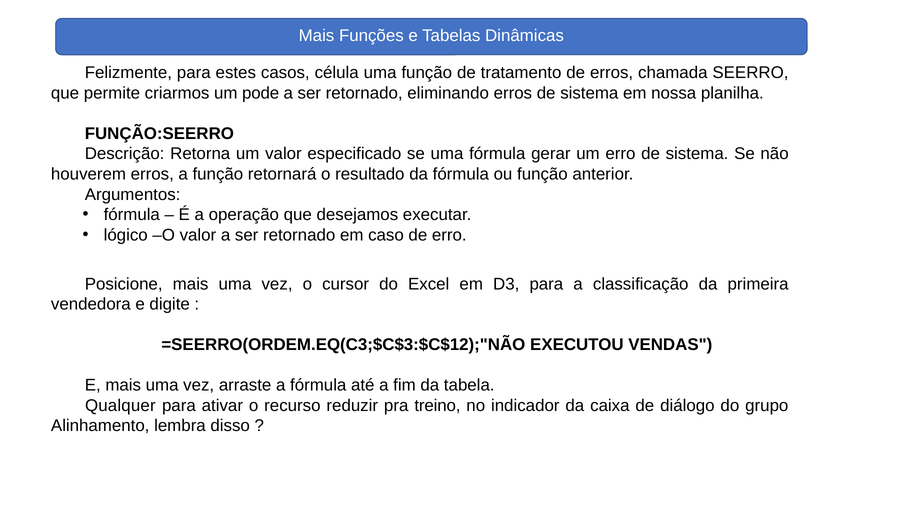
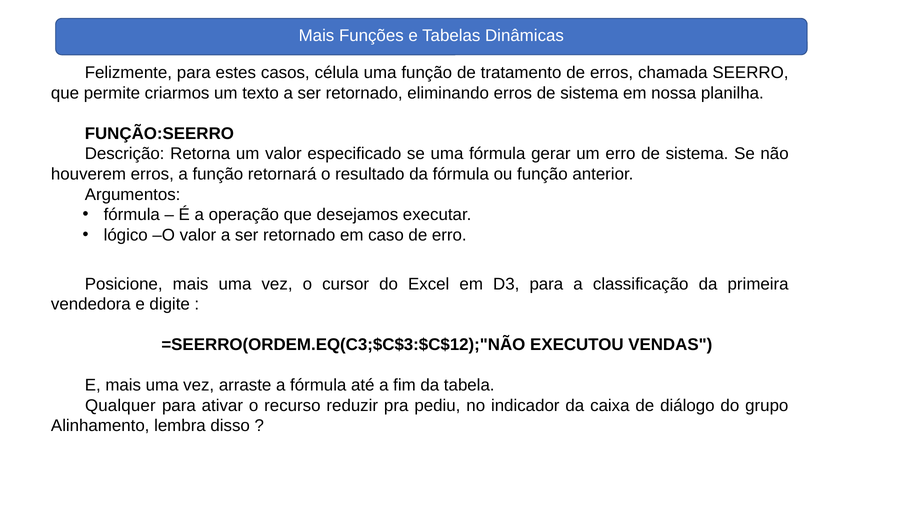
pode: pode -> texto
treino: treino -> pediu
